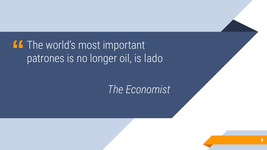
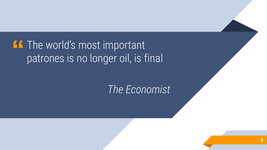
lado: lado -> final
